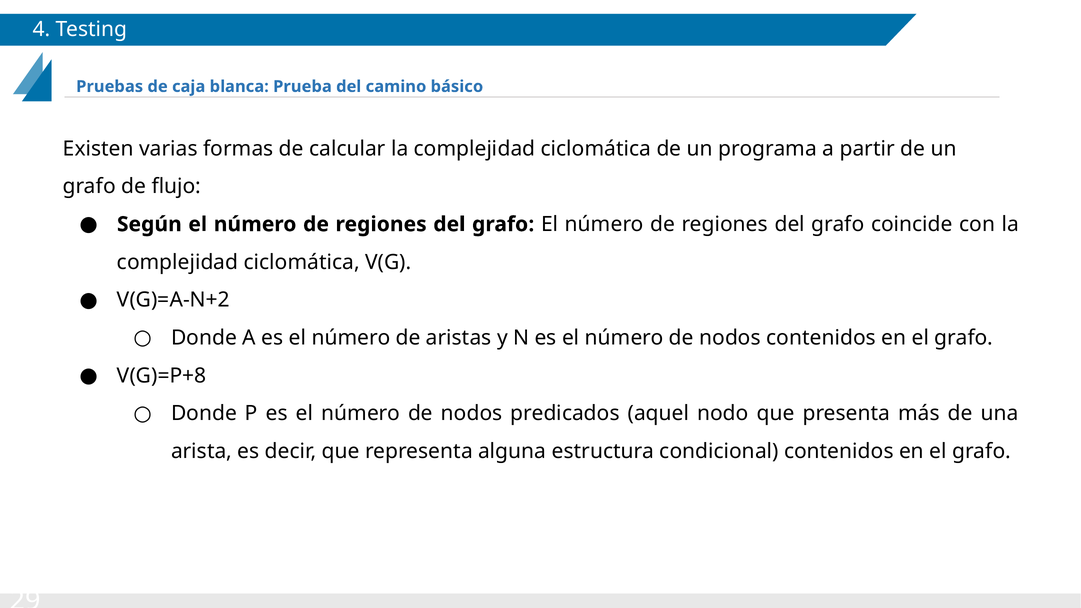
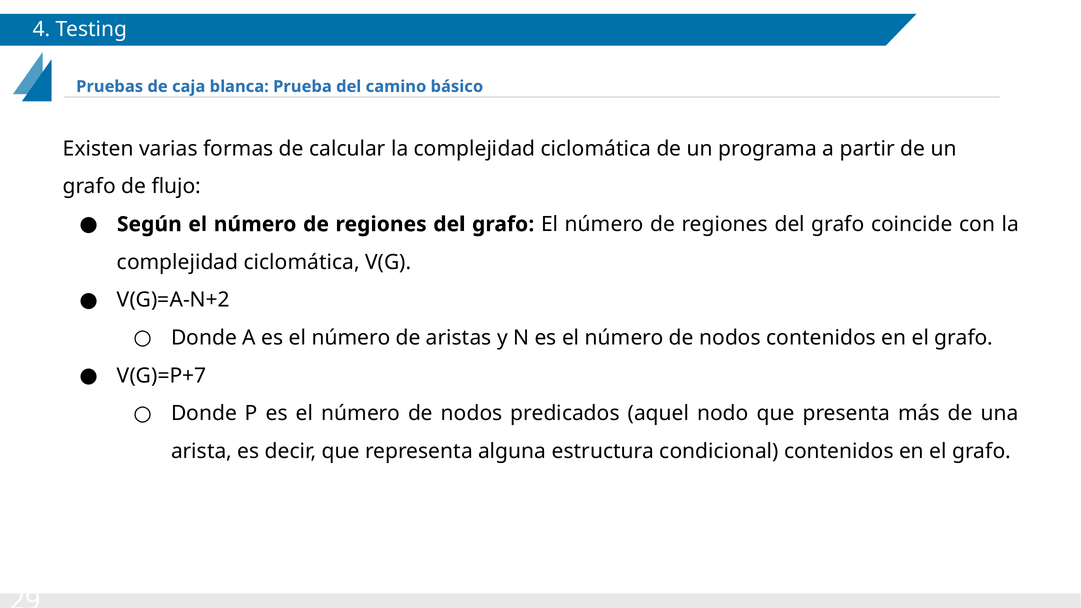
V(G)=P+8: V(G)=P+8 -> V(G)=P+7
